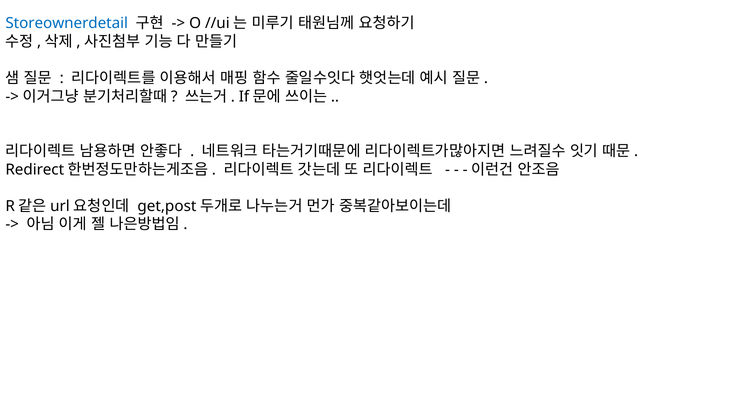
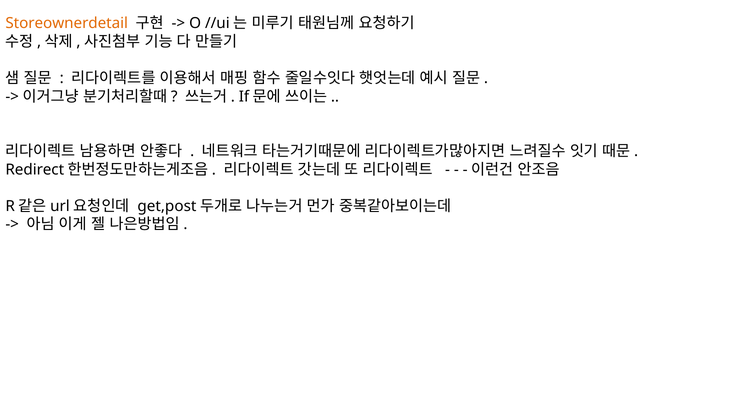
Storeownerdetail colour: blue -> orange
